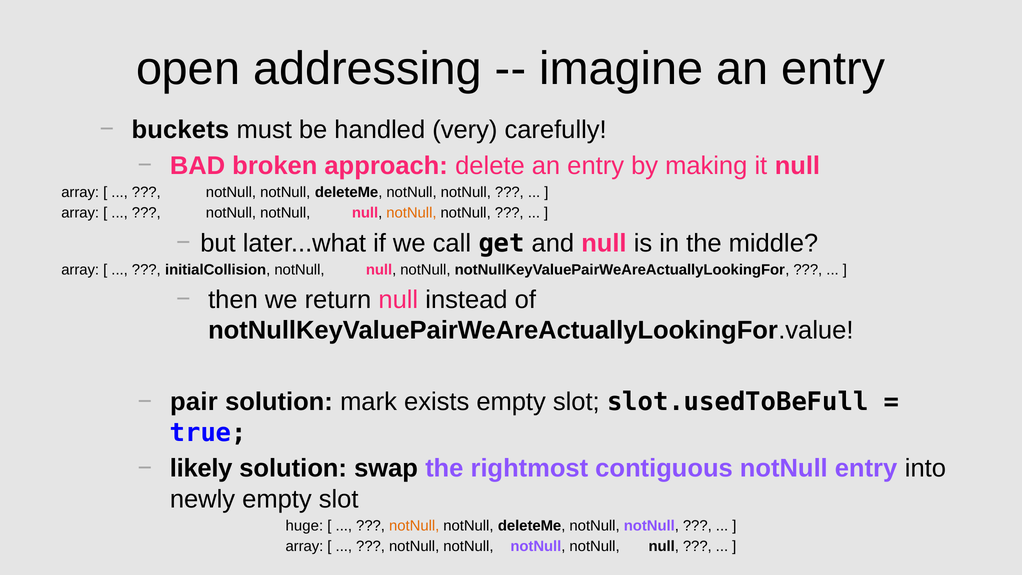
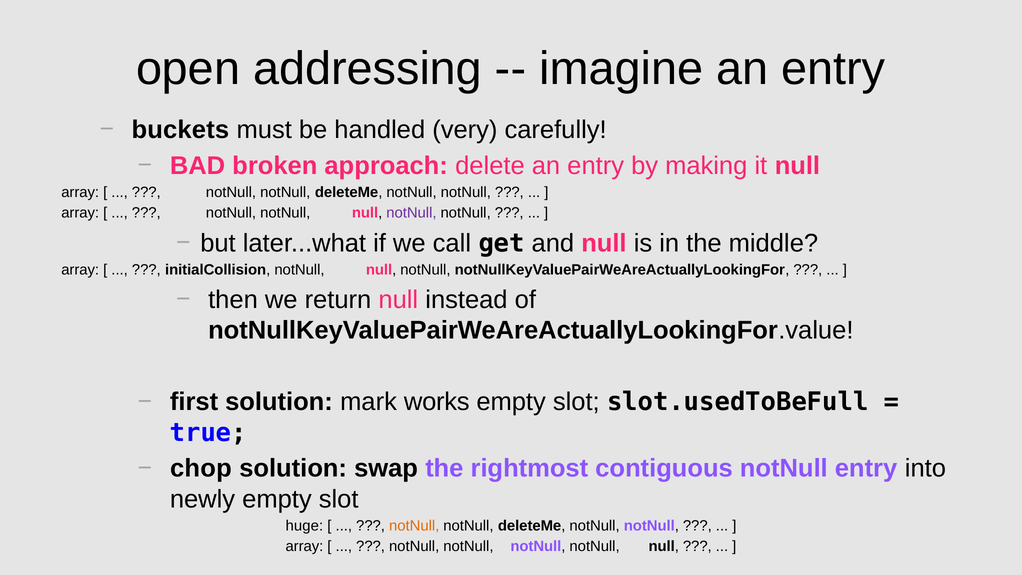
notNull at (411, 213) colour: orange -> purple
pair: pair -> first
exists: exists -> works
likely: likely -> chop
